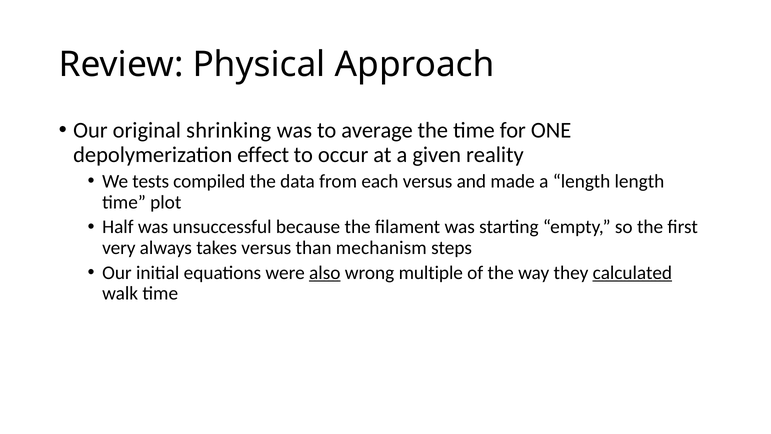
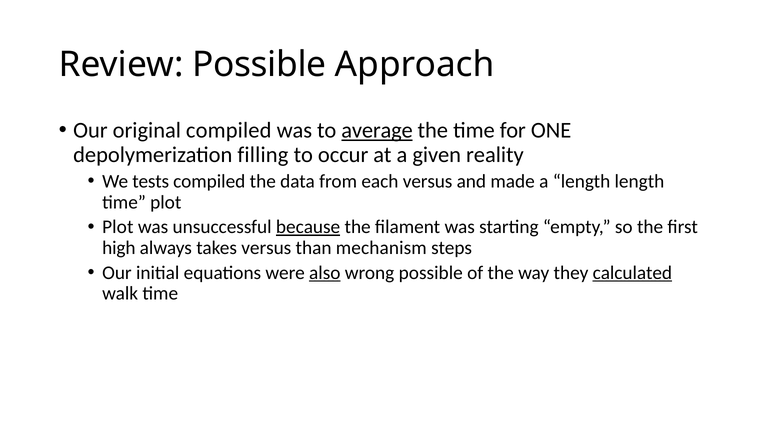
Review Physical: Physical -> Possible
original shrinking: shrinking -> compiled
average underline: none -> present
effect: effect -> filling
Half at (118, 227): Half -> Plot
because underline: none -> present
very: very -> high
wrong multiple: multiple -> possible
